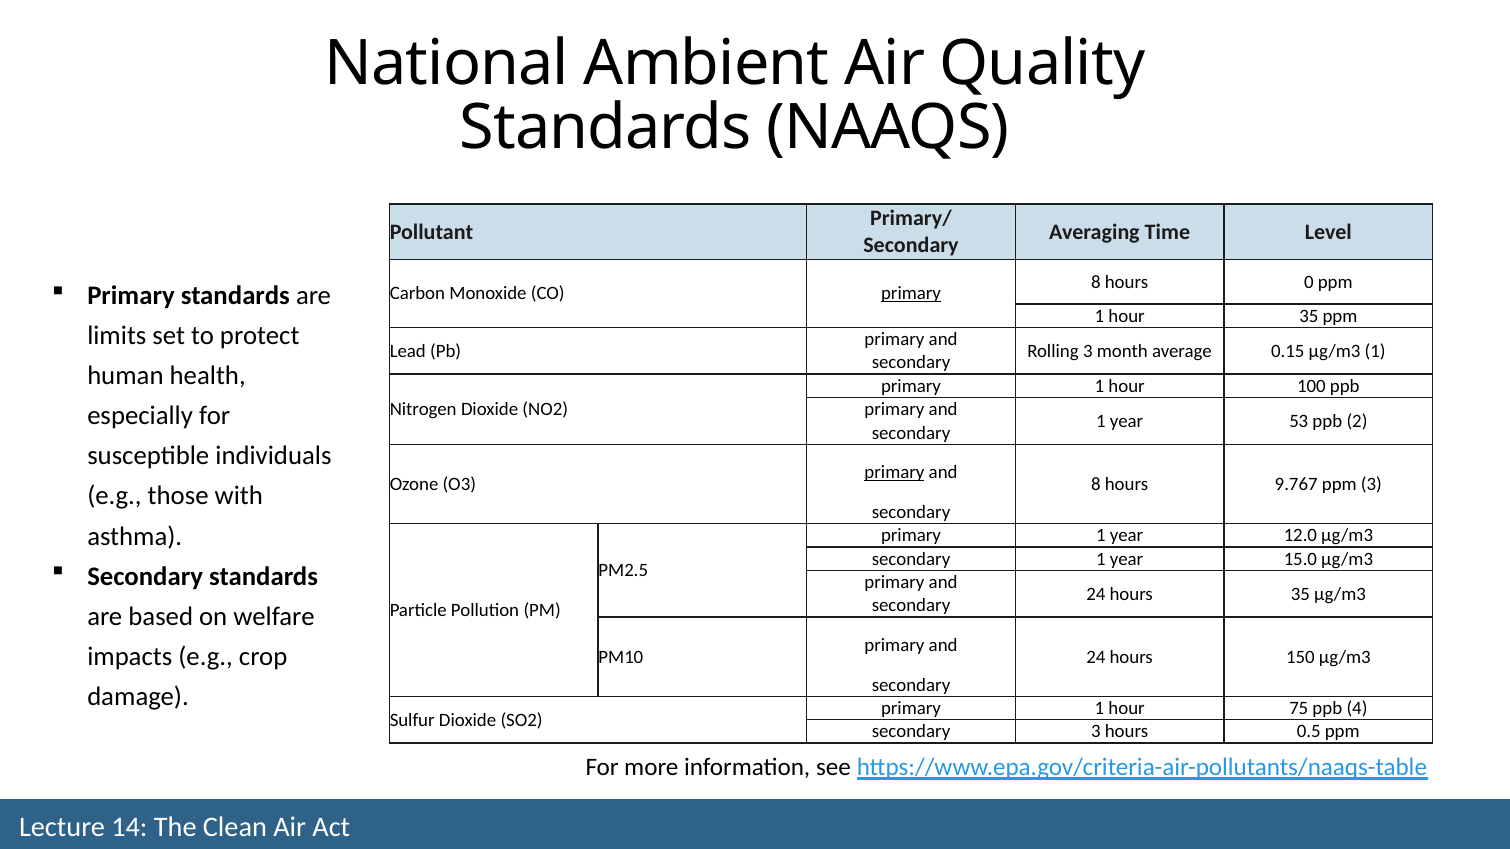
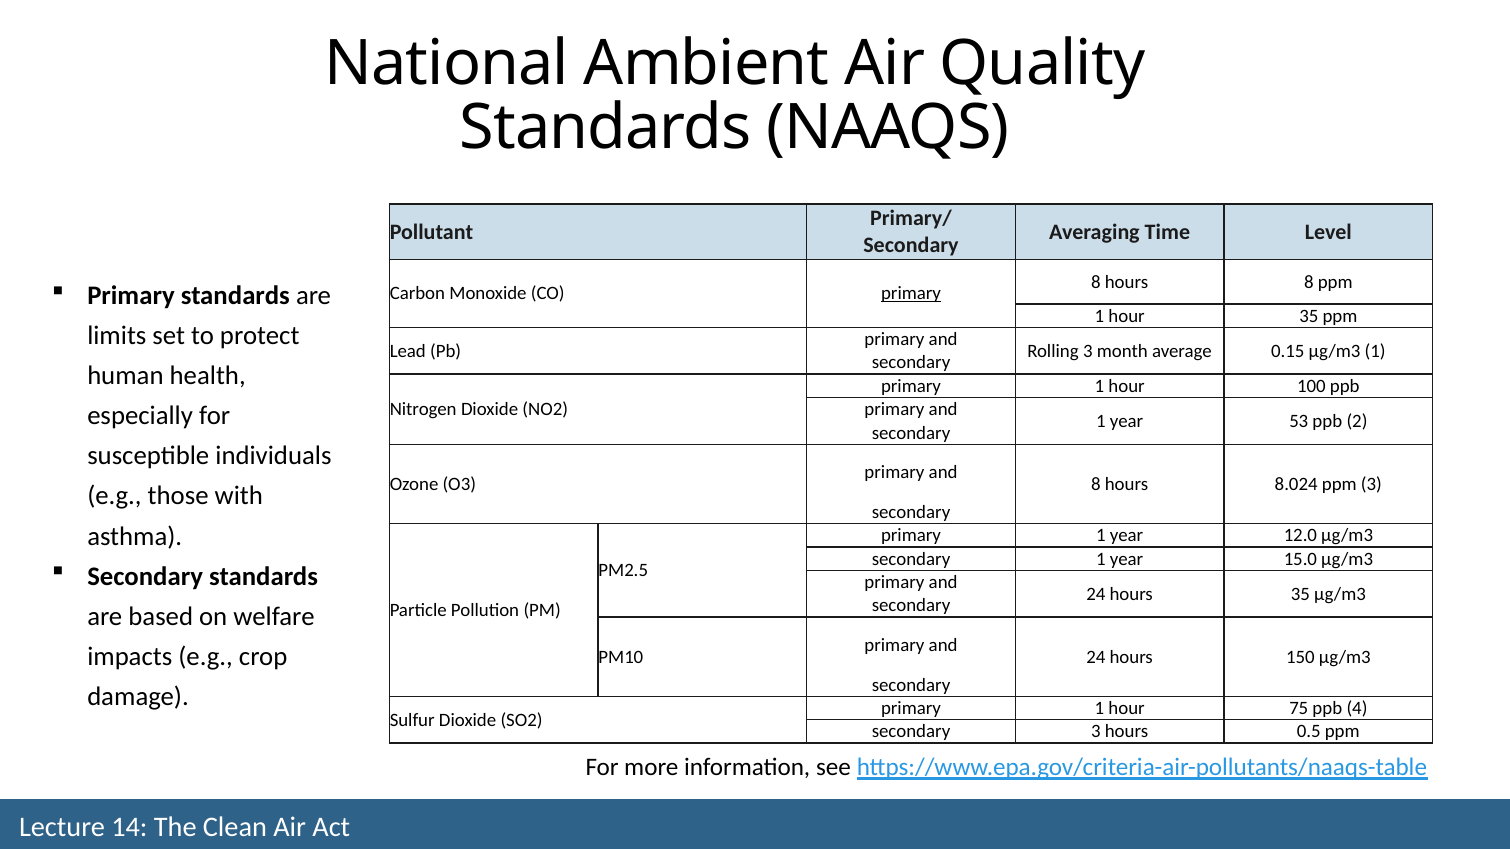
hours 0: 0 -> 8
primary at (894, 473) underline: present -> none
9.767: 9.767 -> 8.024
